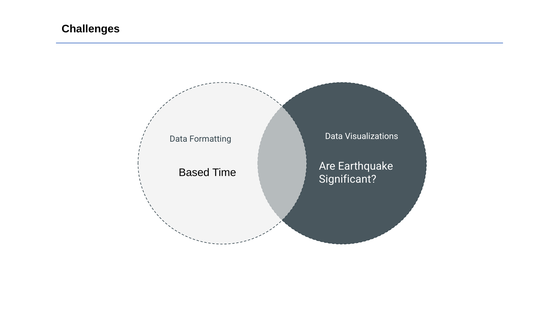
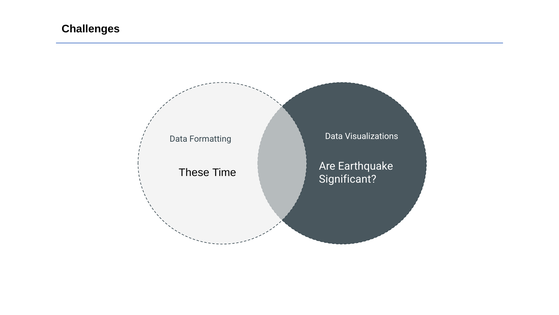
Based: Based -> These
